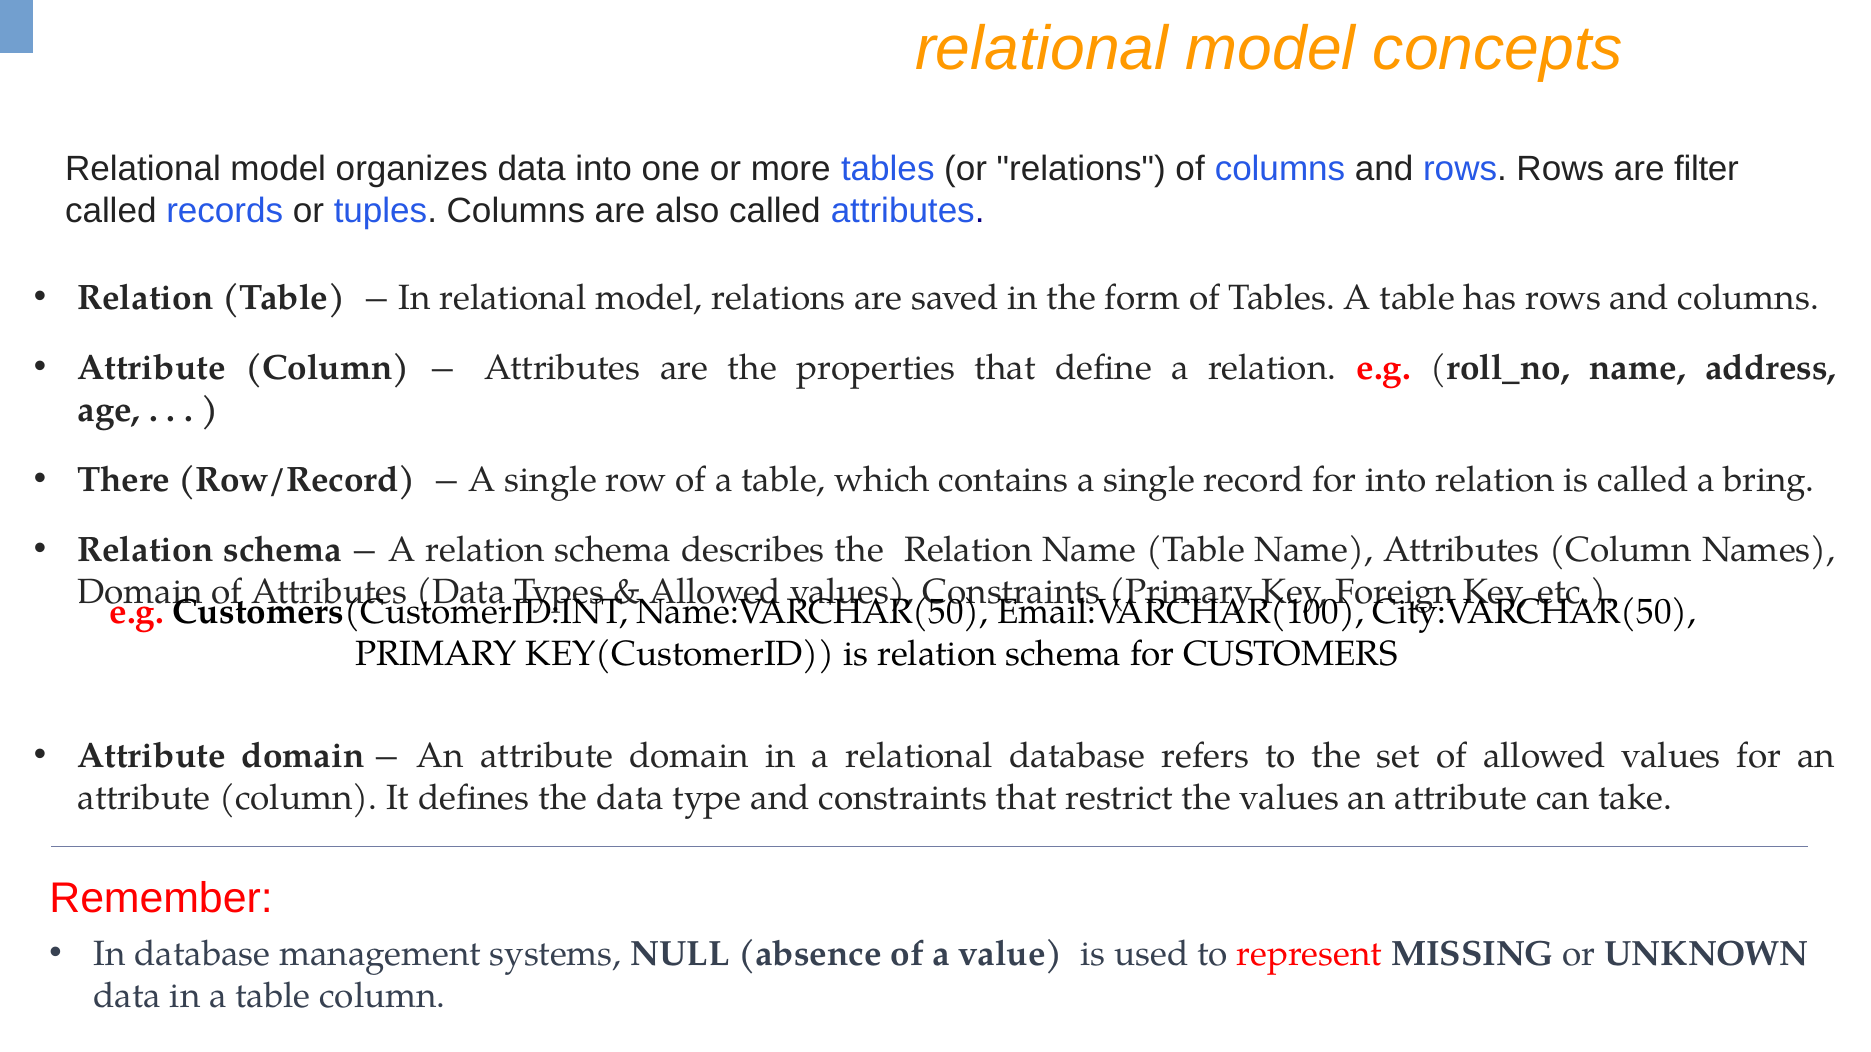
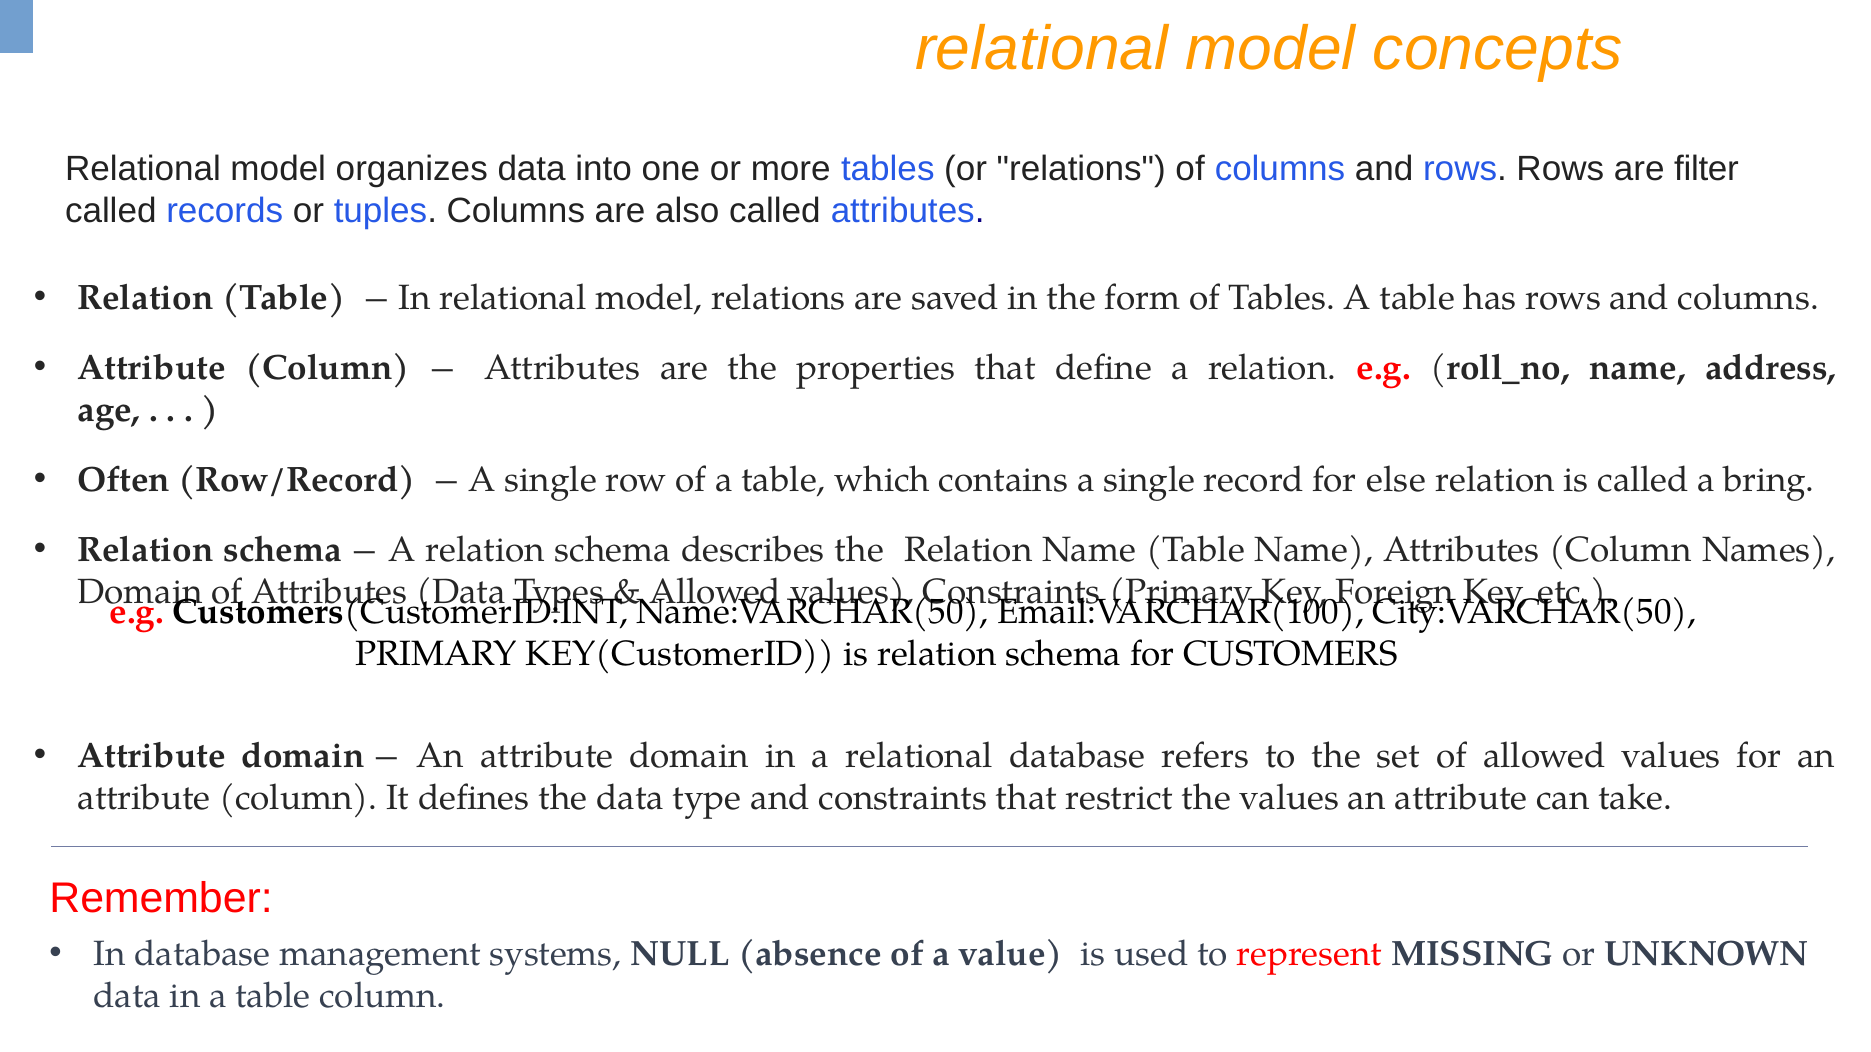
There: There -> Often
for into: into -> else
